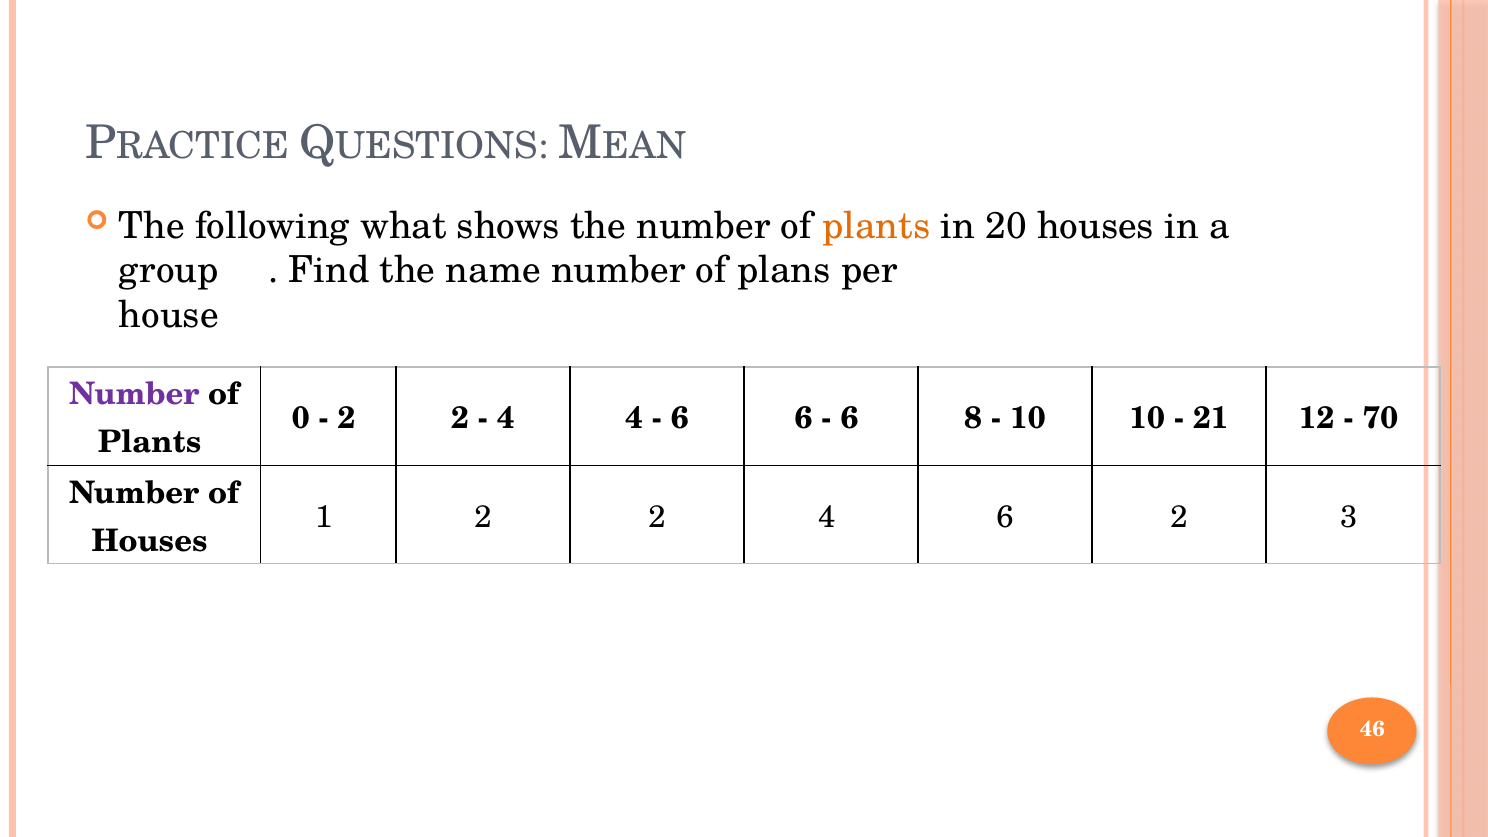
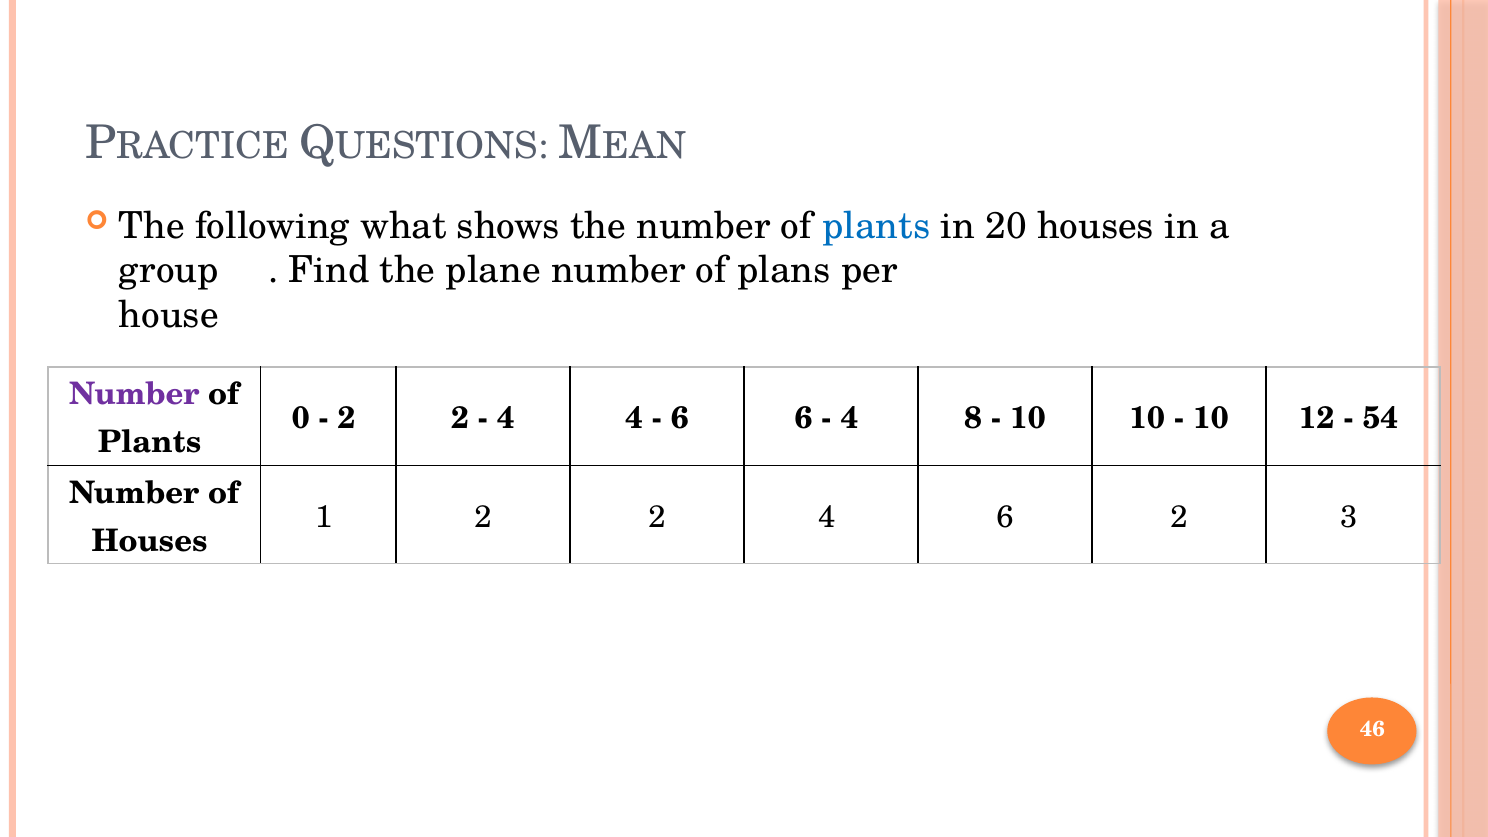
plants at (876, 226) colour: orange -> blue
name: name -> plane
6 at (849, 418): 6 -> 4
21 at (1211, 418): 21 -> 10
70: 70 -> 54
